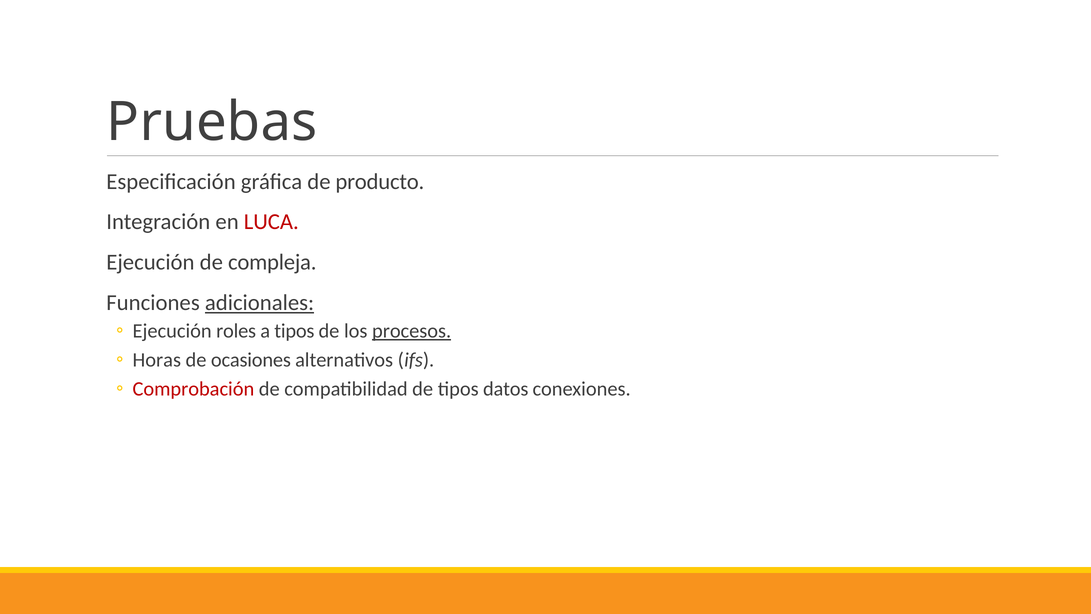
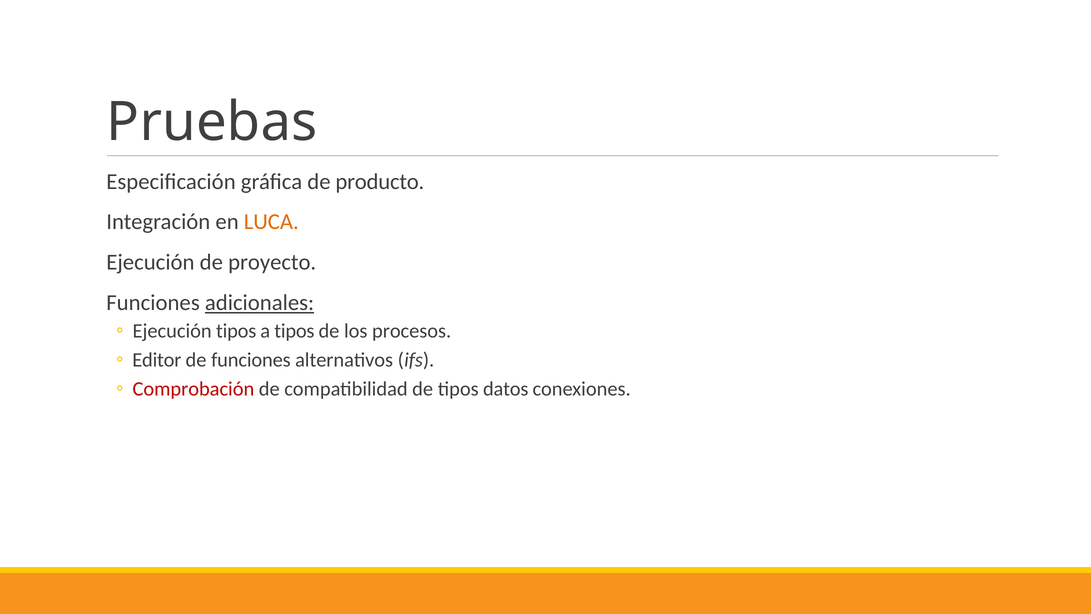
LUCA colour: red -> orange
compleja: compleja -> proyecto
Ejecución roles: roles -> tipos
procesos underline: present -> none
Horas: Horas -> Editor
de ocasiones: ocasiones -> funciones
